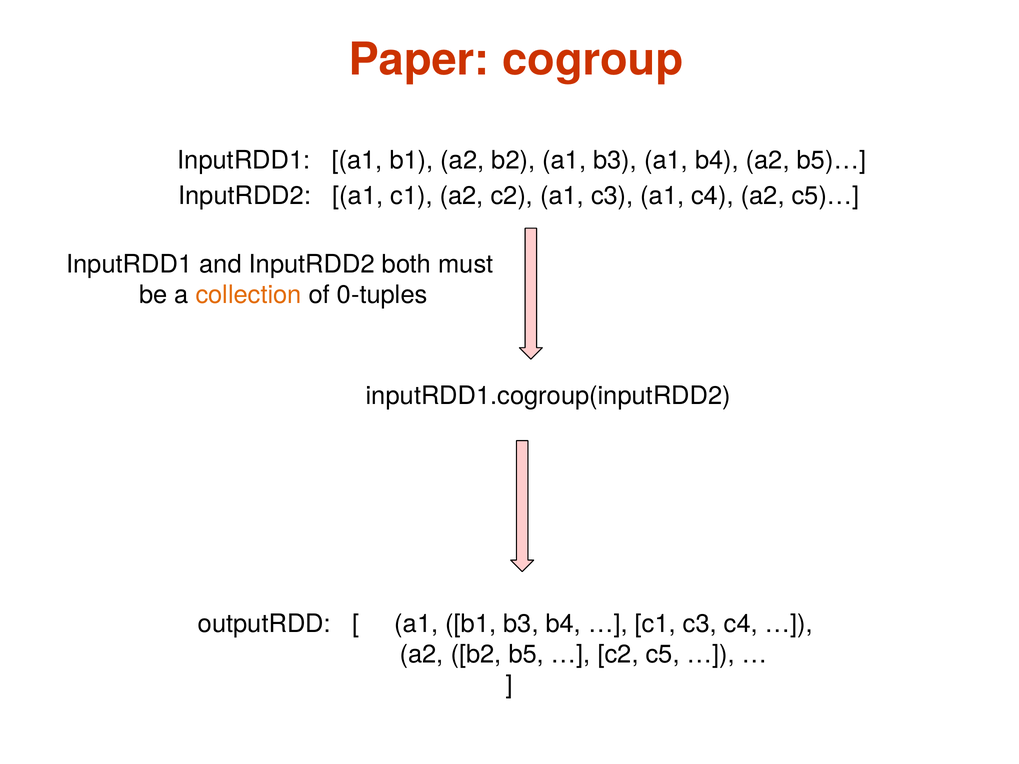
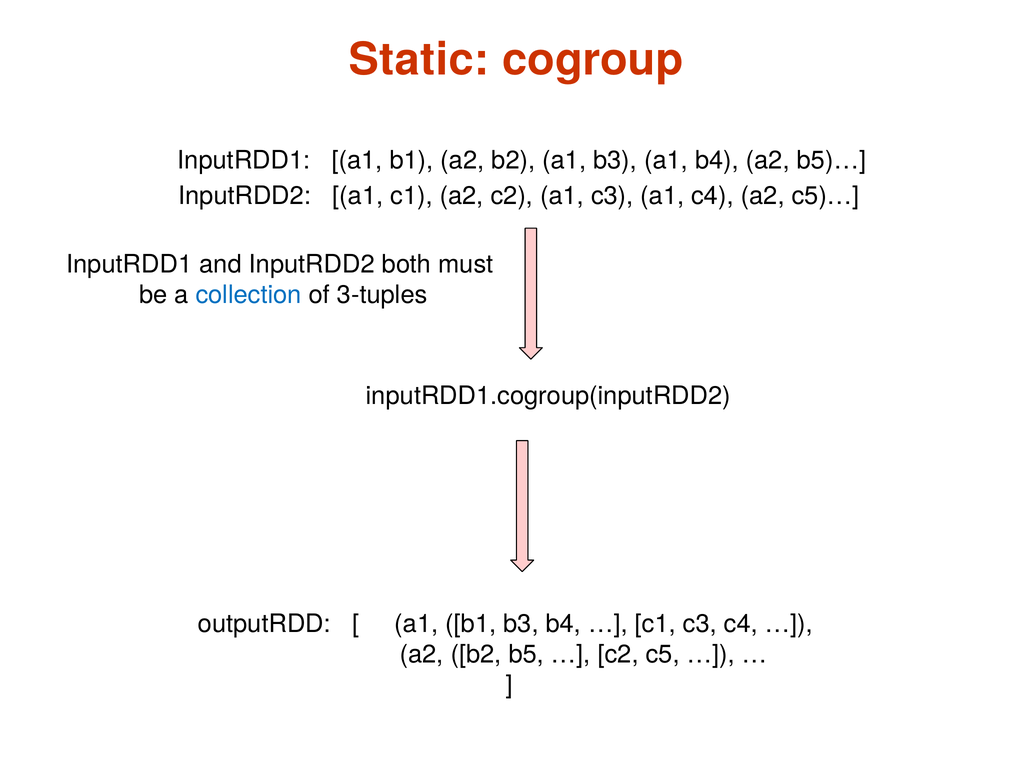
Paper: Paper -> Static
collection colour: orange -> blue
0-tuples: 0-tuples -> 3-tuples
